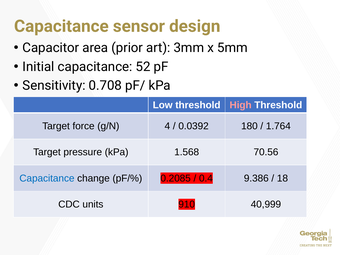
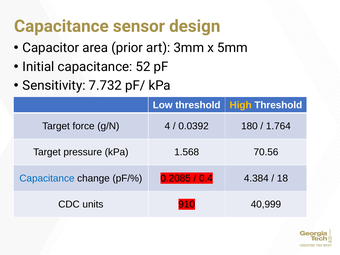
0.708: 0.708 -> 7.732
High colour: pink -> yellow
9.386: 9.386 -> 4.384
